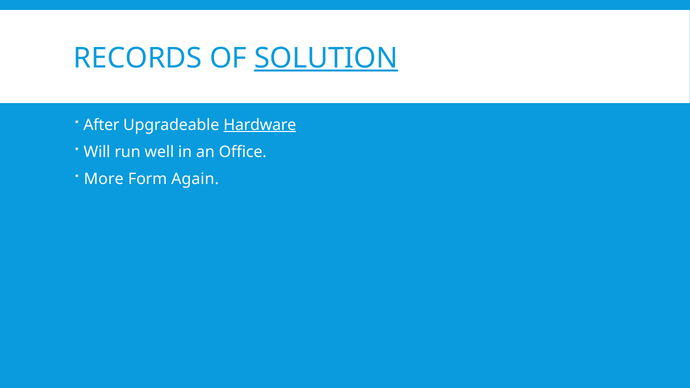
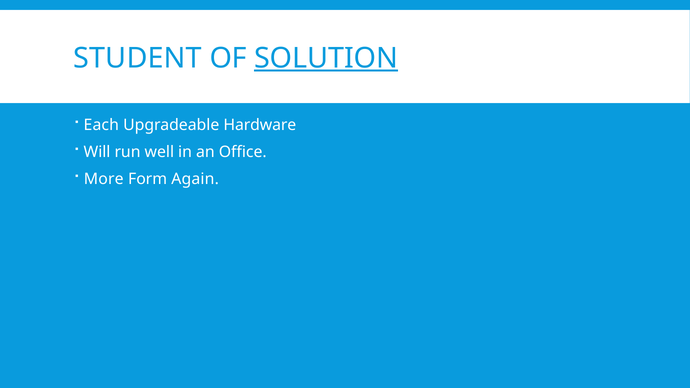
RECORDS: RECORDS -> STUDENT
After: After -> Each
Hardware underline: present -> none
